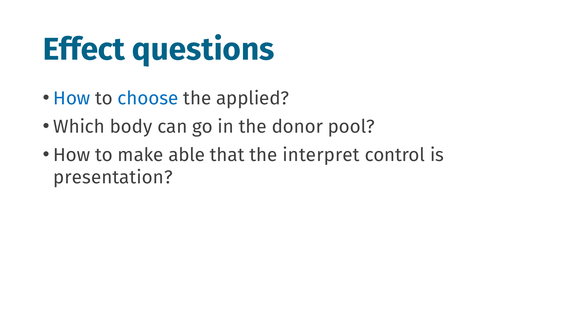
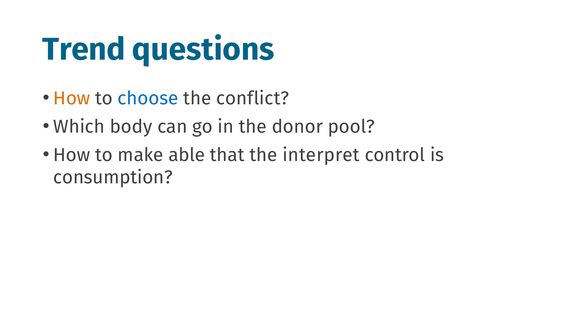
Effect: Effect -> Trend
How at (72, 99) colour: blue -> orange
applied: applied -> conflict
presentation: presentation -> consumption
